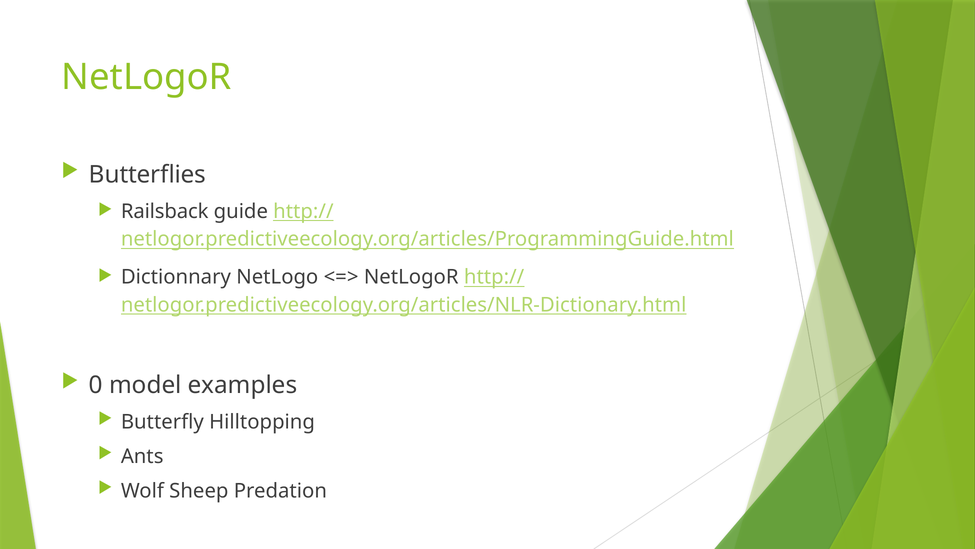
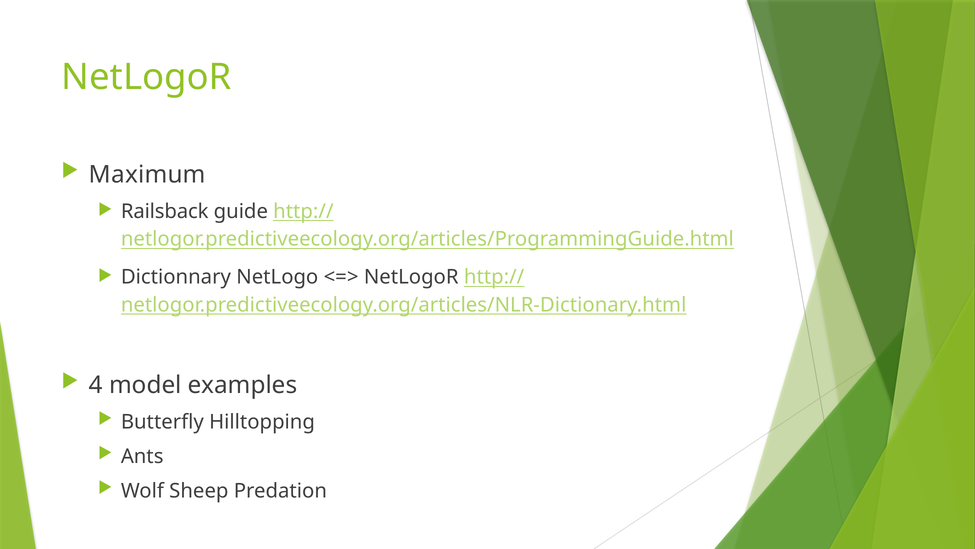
Butterflies: Butterflies -> Maximum
0: 0 -> 4
